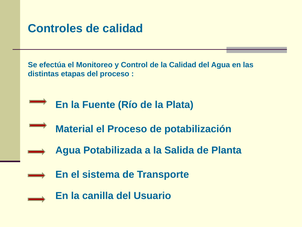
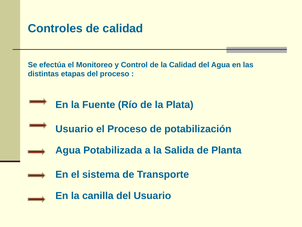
Material at (74, 129): Material -> Usuario
